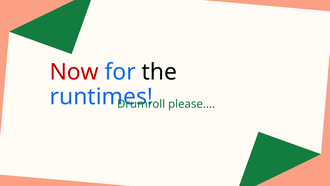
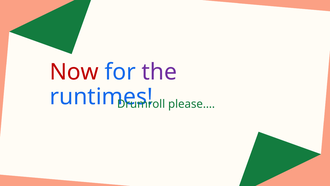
the colour: black -> purple
